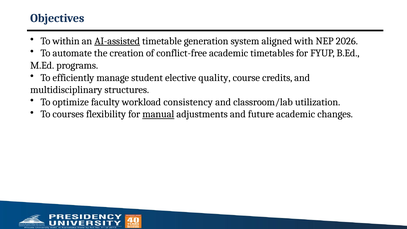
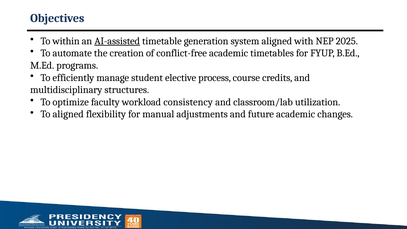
2026: 2026 -> 2025
quality: quality -> process
To courses: courses -> aligned
manual underline: present -> none
